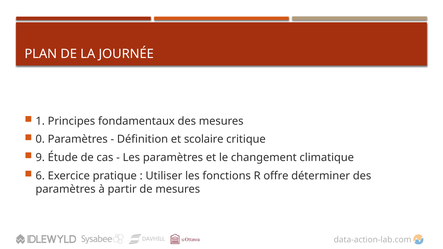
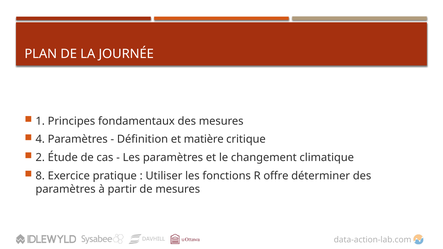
0: 0 -> 4
scolaire: scolaire -> matière
9: 9 -> 2
6: 6 -> 8
